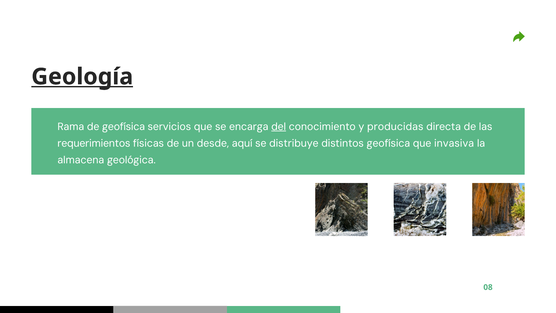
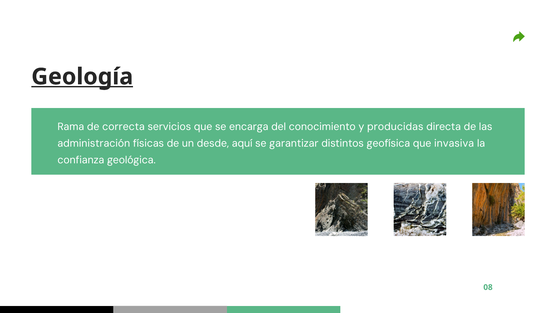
de geofísica: geofísica -> correcta
del underline: present -> none
requerimientos: requerimientos -> administración
distribuye: distribuye -> garantizar
almacena: almacena -> confianza
